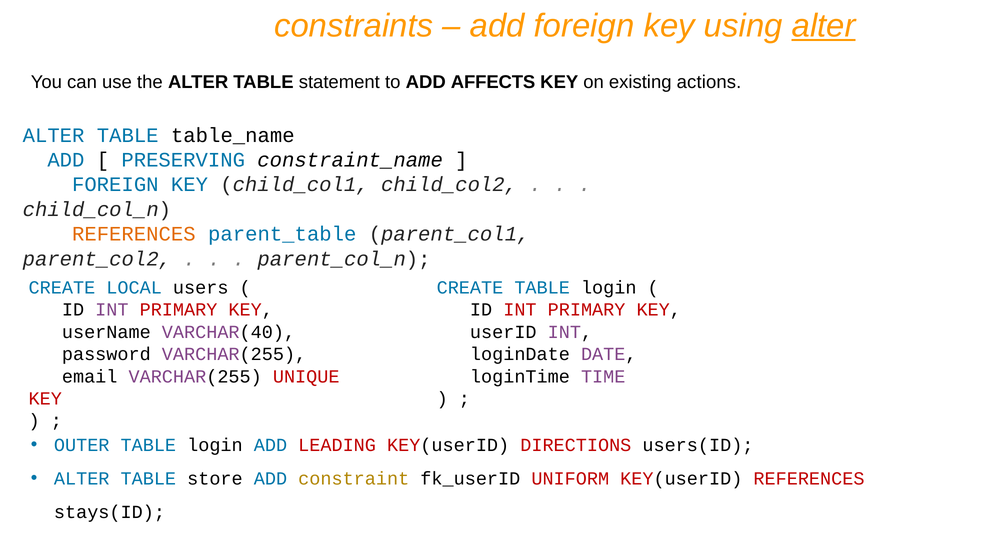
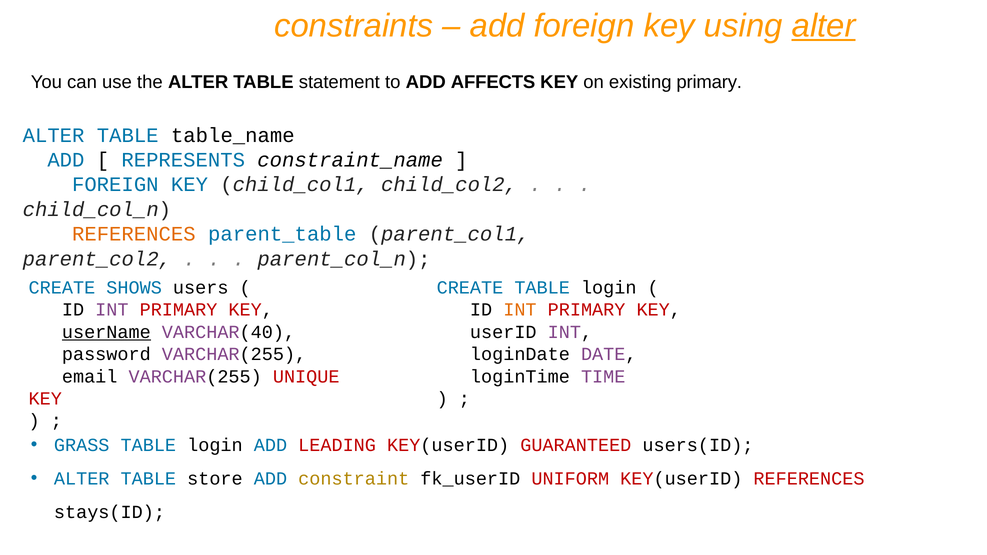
existing actions: actions -> primary
PRESERVING: PRESERVING -> REPRESENTS
LOCAL: LOCAL -> SHOWS
INT at (520, 310) colour: red -> orange
userName underline: none -> present
OUTER: OUTER -> GRASS
DIRECTIONS: DIRECTIONS -> GUARANTEED
